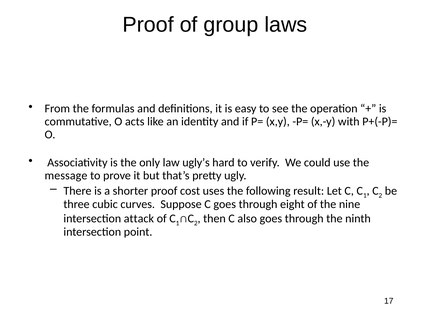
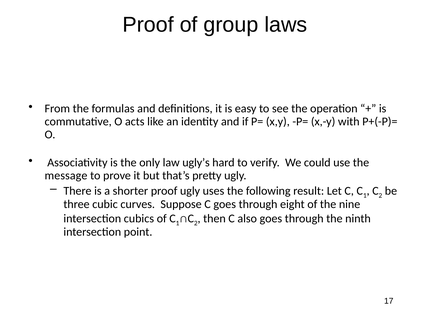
proof cost: cost -> ugly
attack: attack -> cubics
